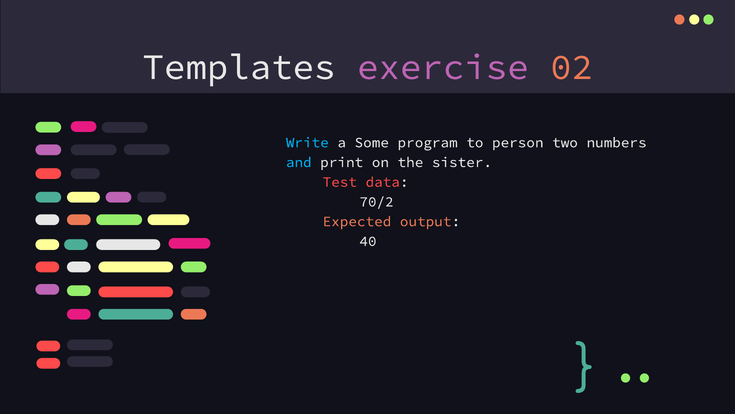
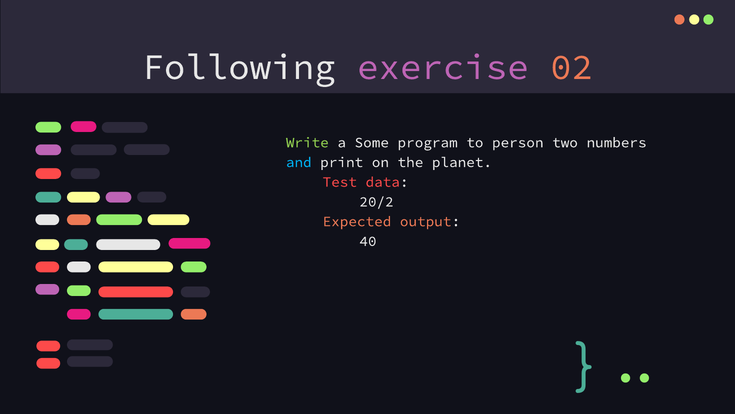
Templates: Templates -> Following
Write colour: light blue -> light green
sister: sister -> planet
70/2: 70/2 -> 20/2
